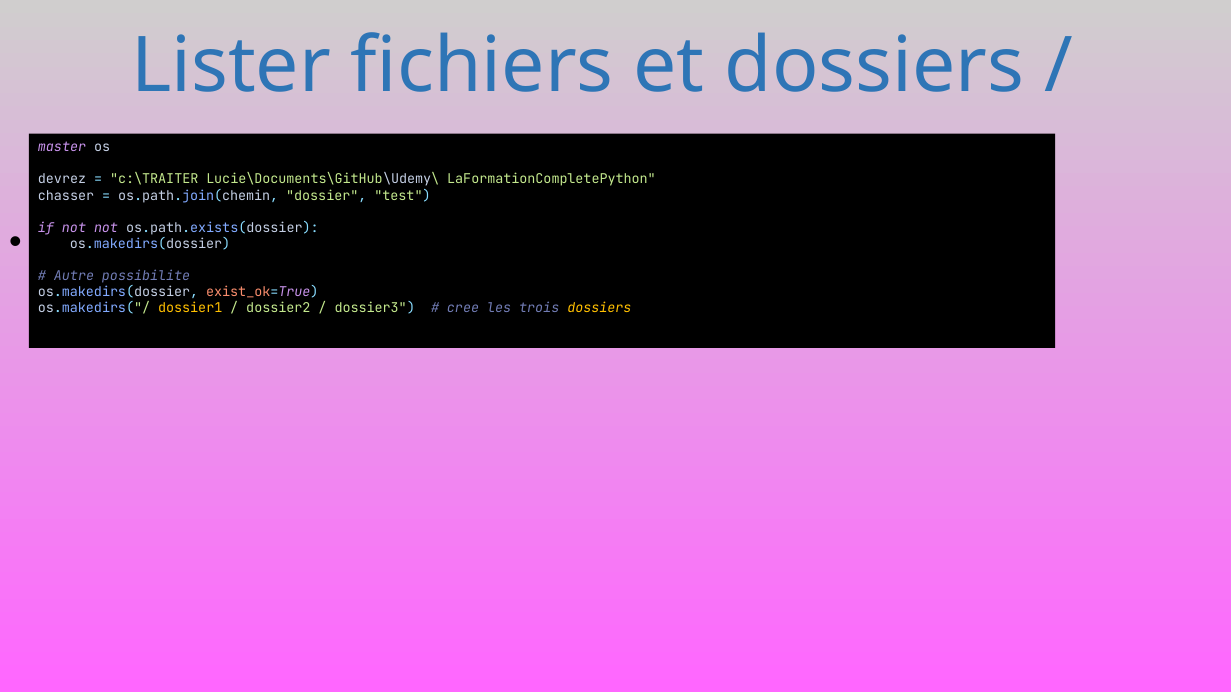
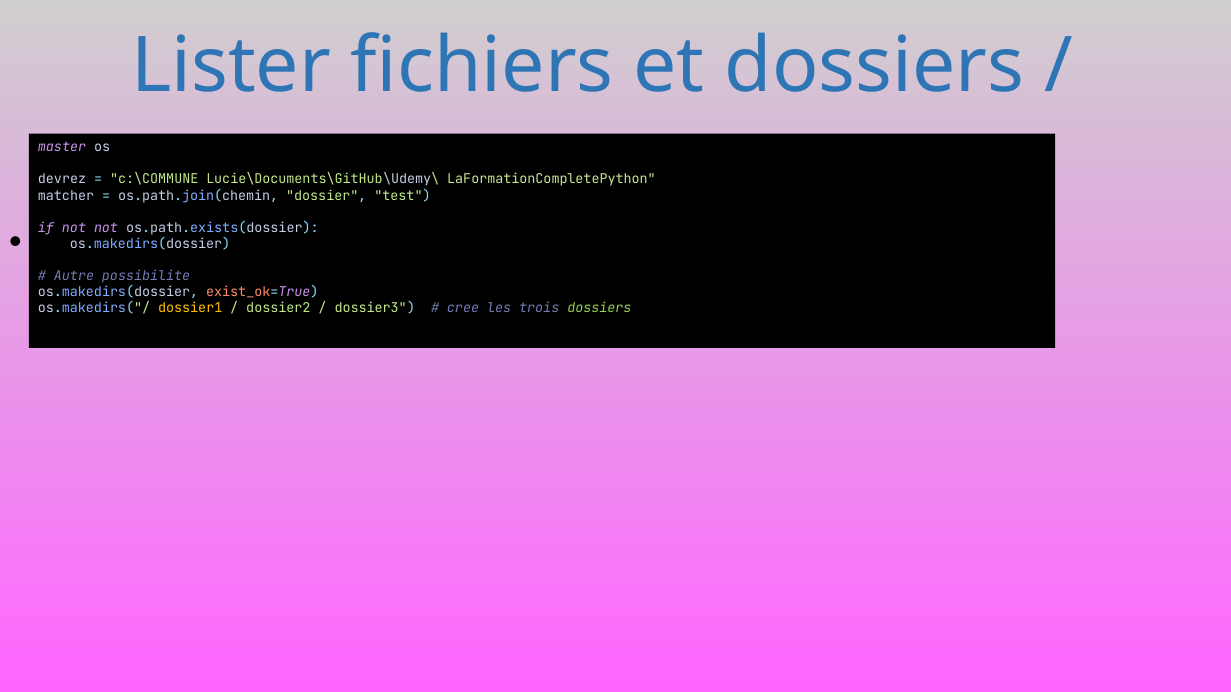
c:\TRAITER: c:\TRAITER -> c:\COMMUNE
chasser: chasser -> matcher
dossiers at (599, 309) colour: yellow -> light green
